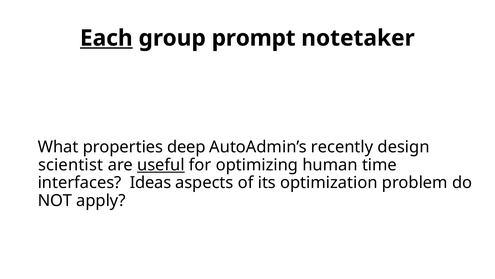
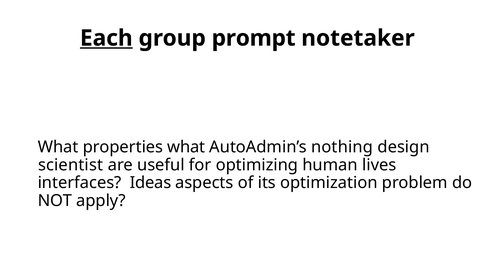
properties deep: deep -> what
recently: recently -> nothing
useful underline: present -> none
time: time -> lives
